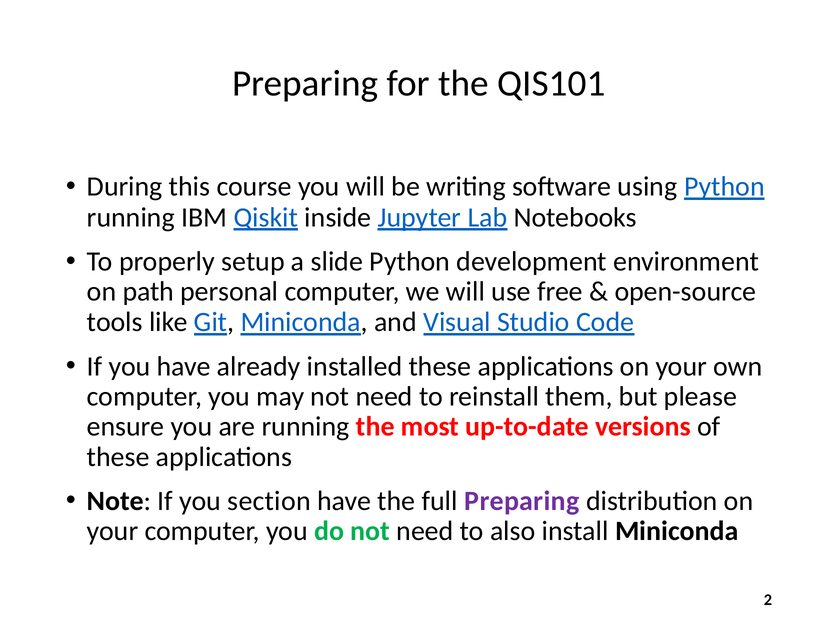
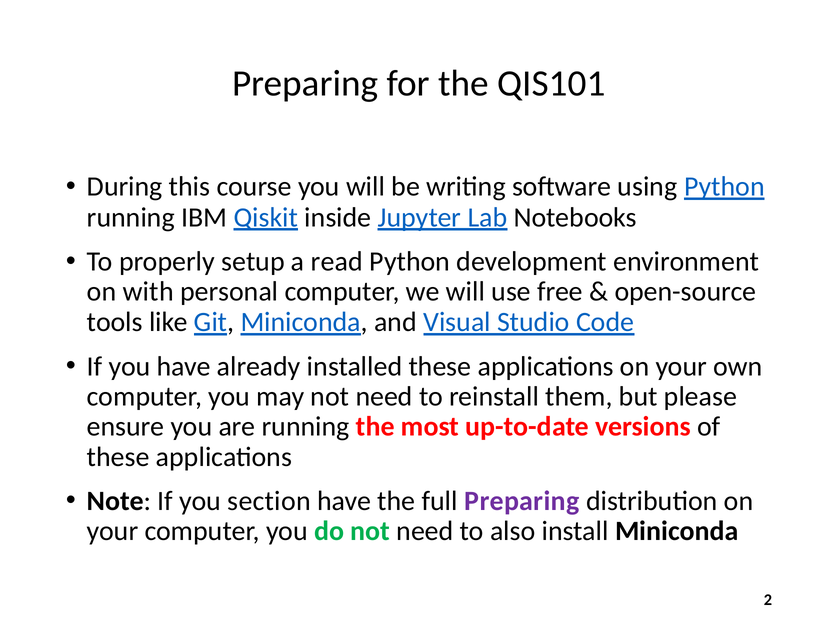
slide: slide -> read
path: path -> with
